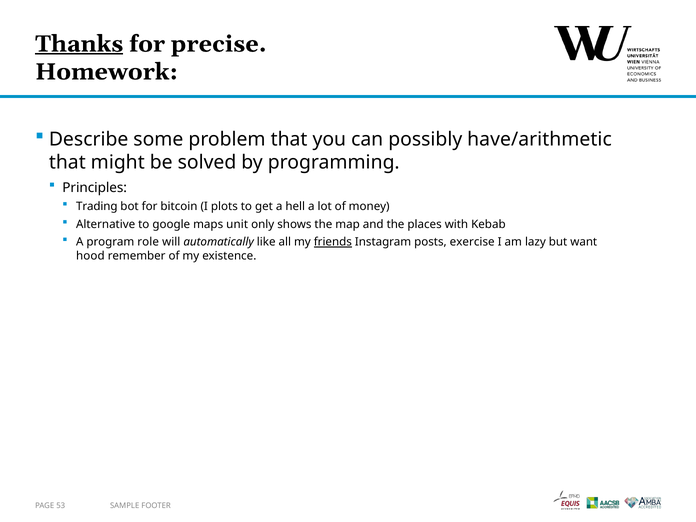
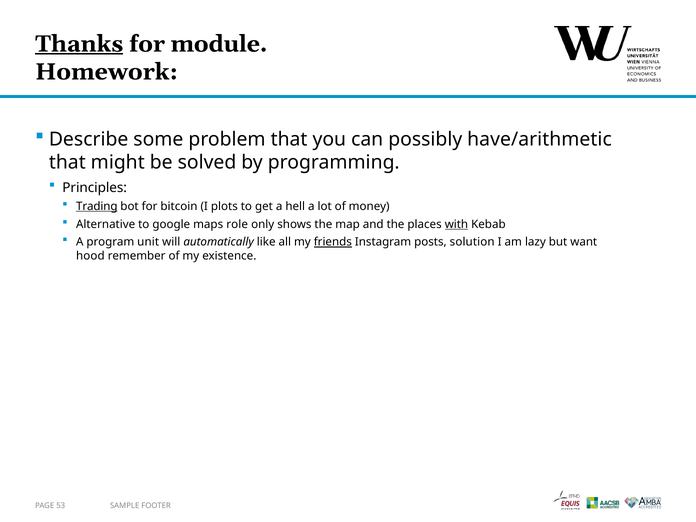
precise: precise -> module
Trading underline: none -> present
unit: unit -> role
with underline: none -> present
role: role -> unit
exercise: exercise -> solution
